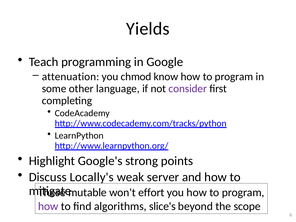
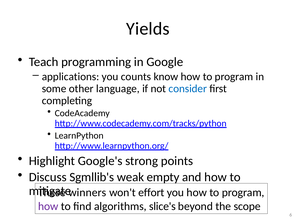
attenuation: attenuation -> applications
chmod: chmod -> counts
consider colour: purple -> blue
Locally's: Locally's -> Sgmllib's
server: server -> empty
mutable: mutable -> winners
